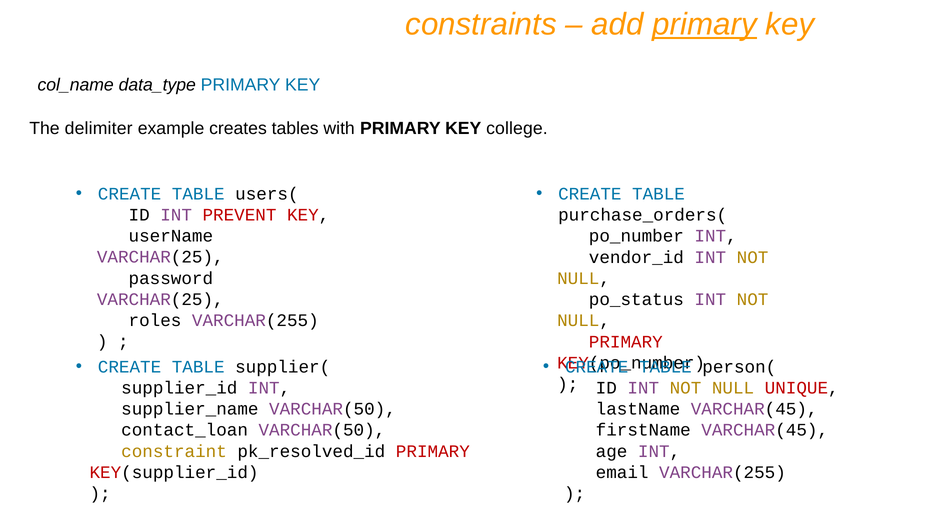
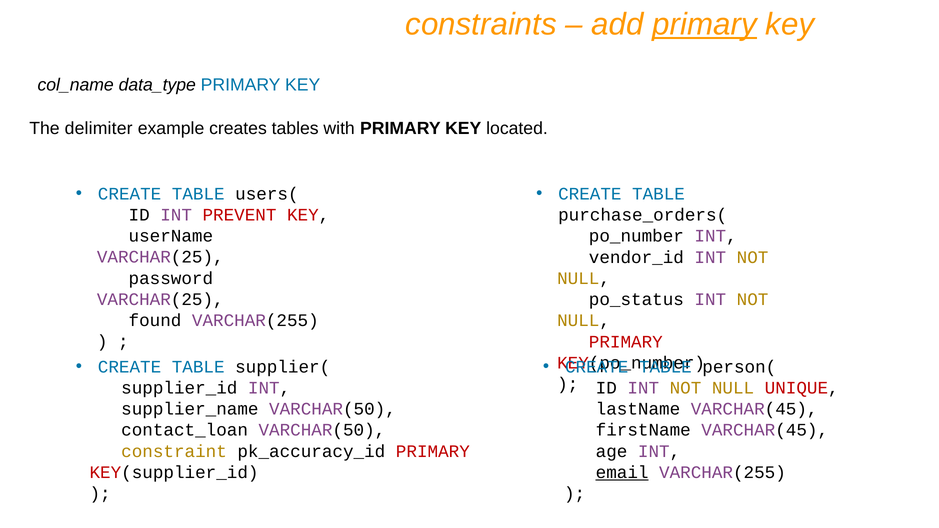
college: college -> located
roles: roles -> found
pk_resolved_id: pk_resolved_id -> pk_accuracy_id
email underline: none -> present
